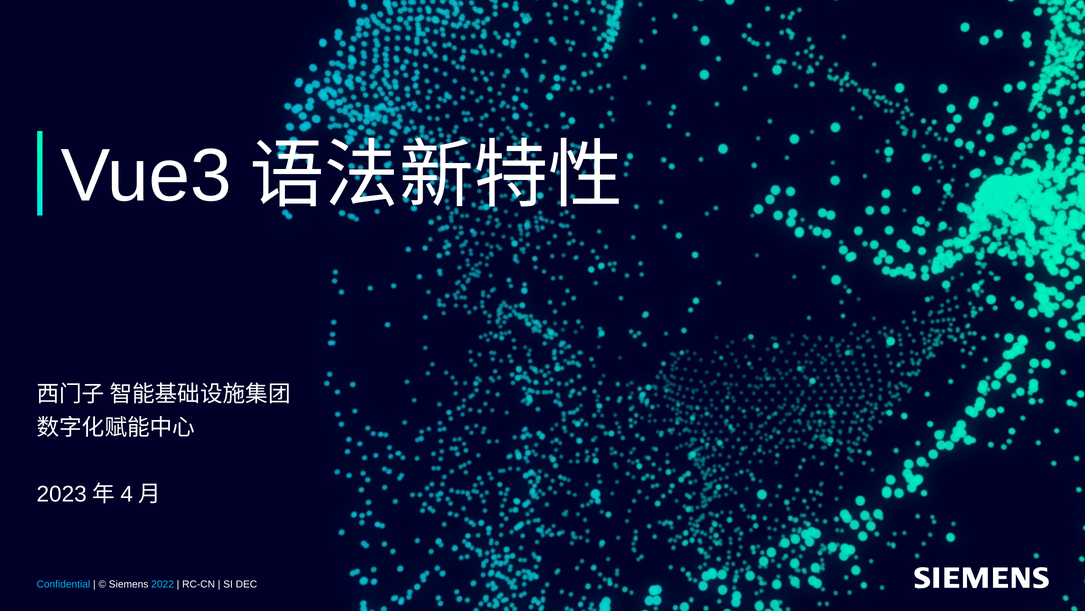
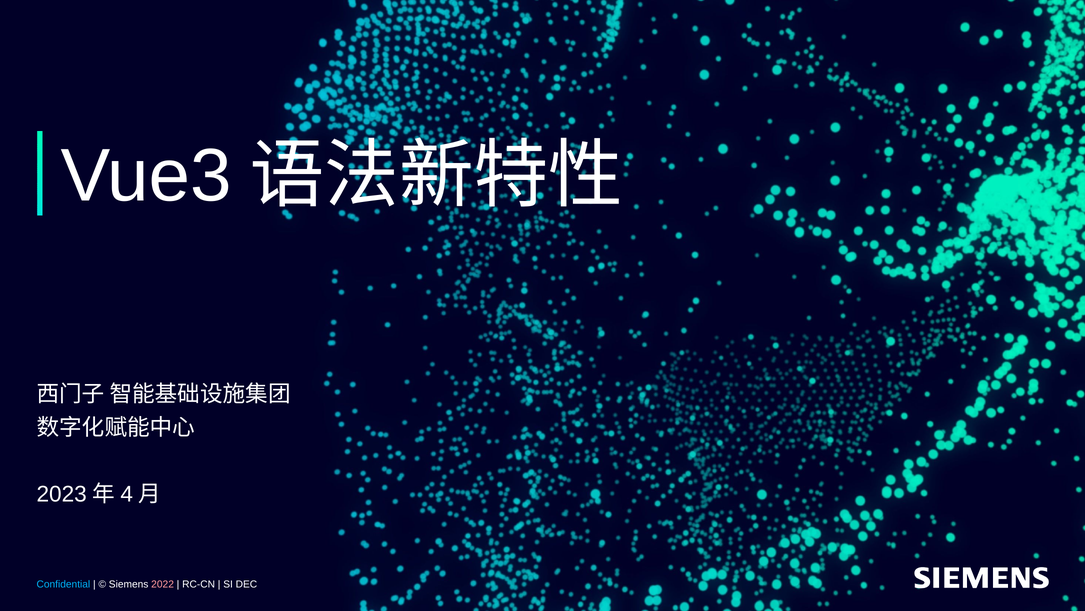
2022 colour: light blue -> pink
